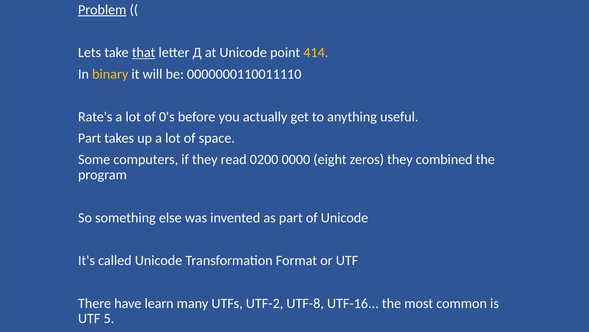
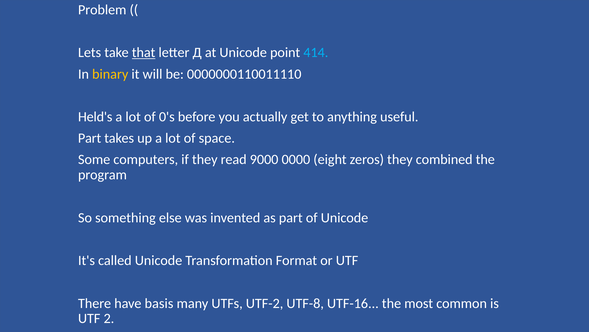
Problem underline: present -> none
414 colour: yellow -> light blue
Rate's: Rate's -> Held's
0200: 0200 -> 9000
learn: learn -> basis
5: 5 -> 2
